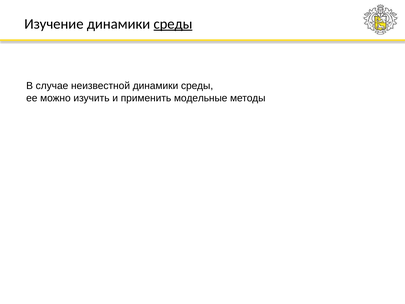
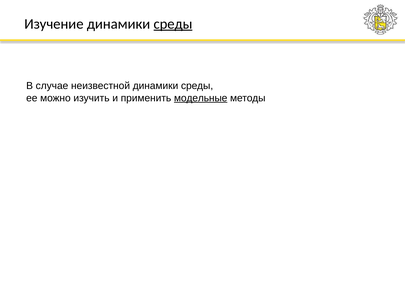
модельные underline: none -> present
